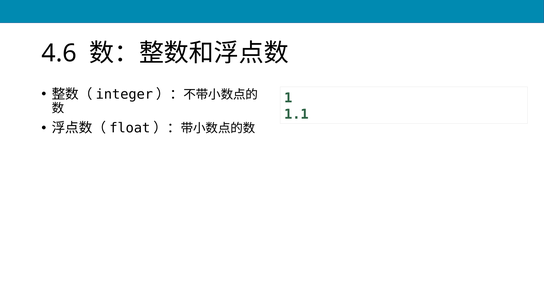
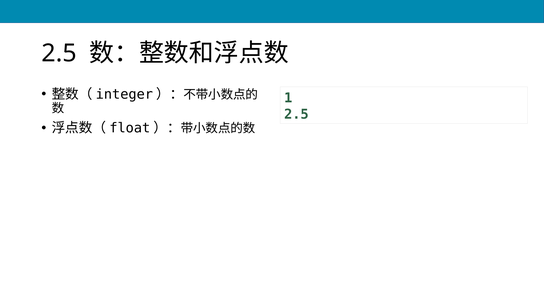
4.6 at (59, 53): 4.6 -> 2.5
1.1 at (296, 114): 1.1 -> 2.5
